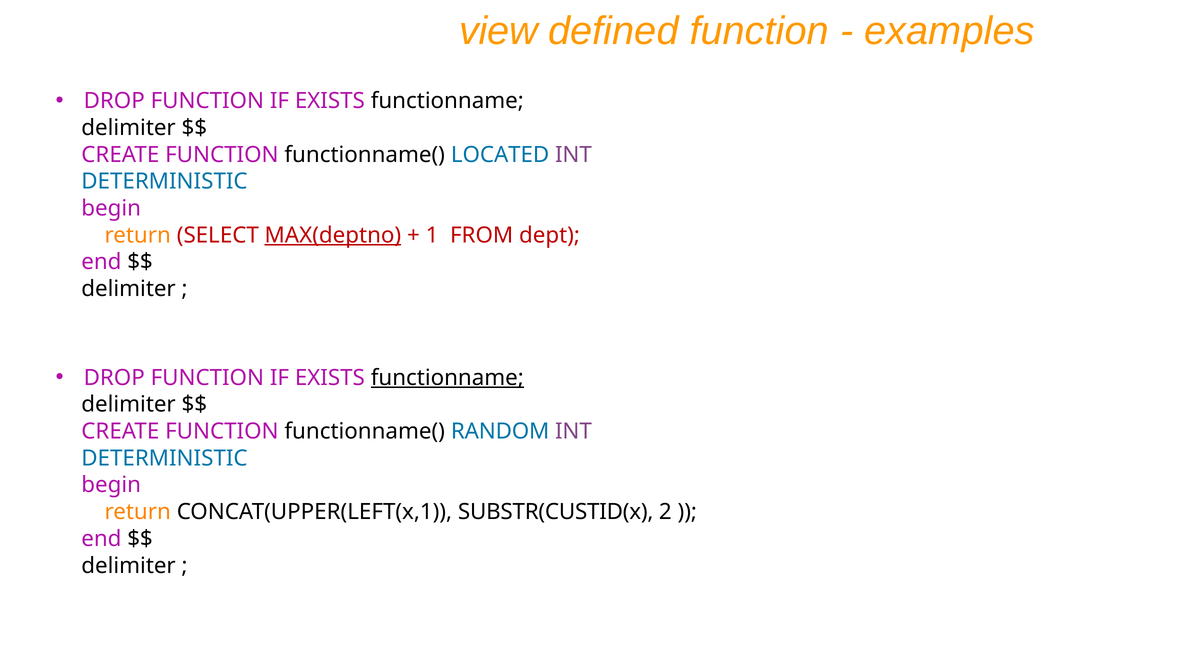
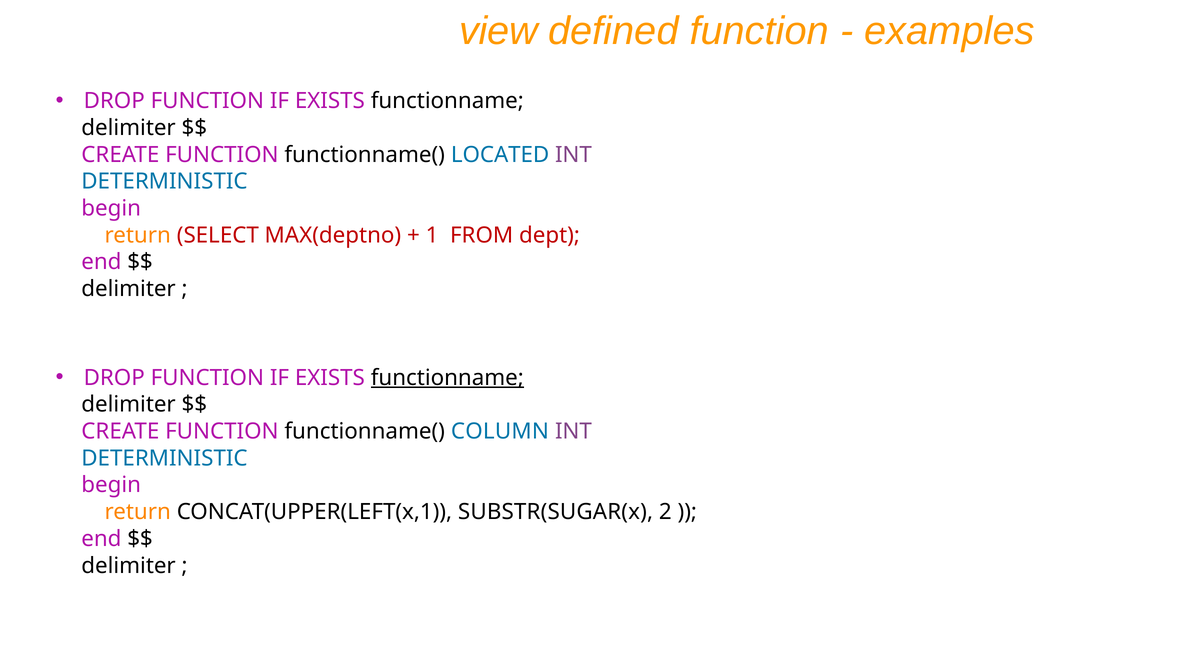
MAX(deptno underline: present -> none
RANDOM: RANDOM -> COLUMN
SUBSTR(CUSTID(x: SUBSTR(CUSTID(x -> SUBSTR(SUGAR(x
